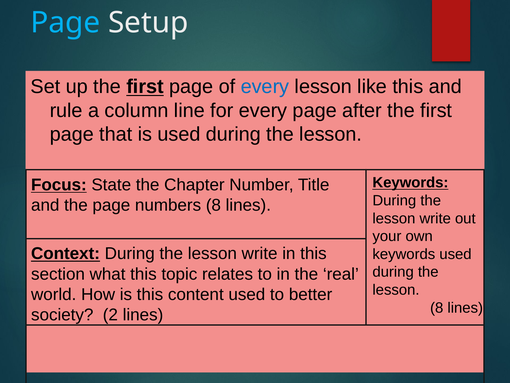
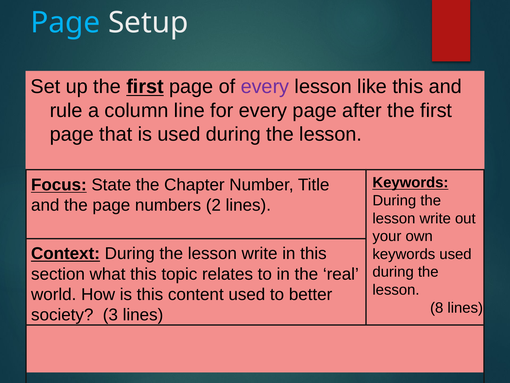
every at (265, 87) colour: blue -> purple
numbers 8: 8 -> 2
2: 2 -> 3
